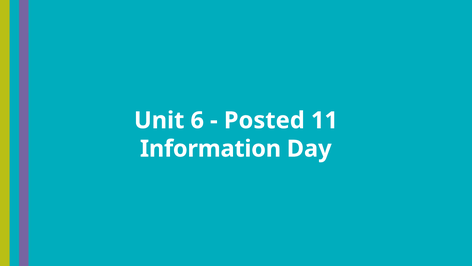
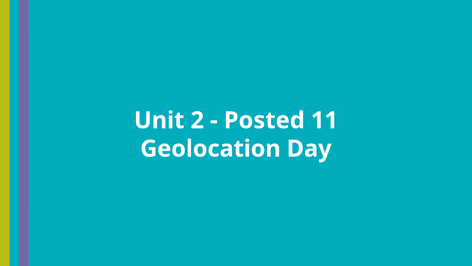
6: 6 -> 2
Information: Information -> Geolocation
